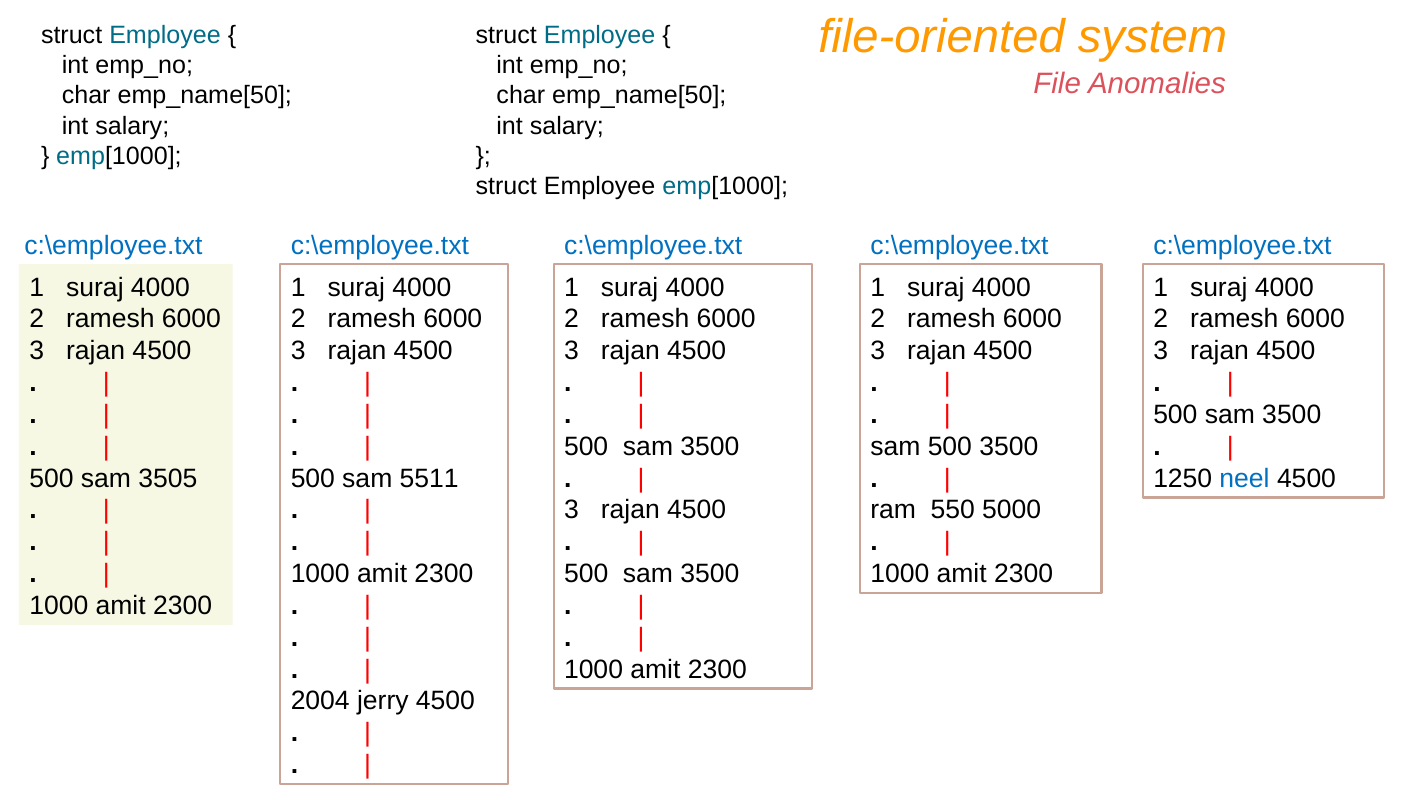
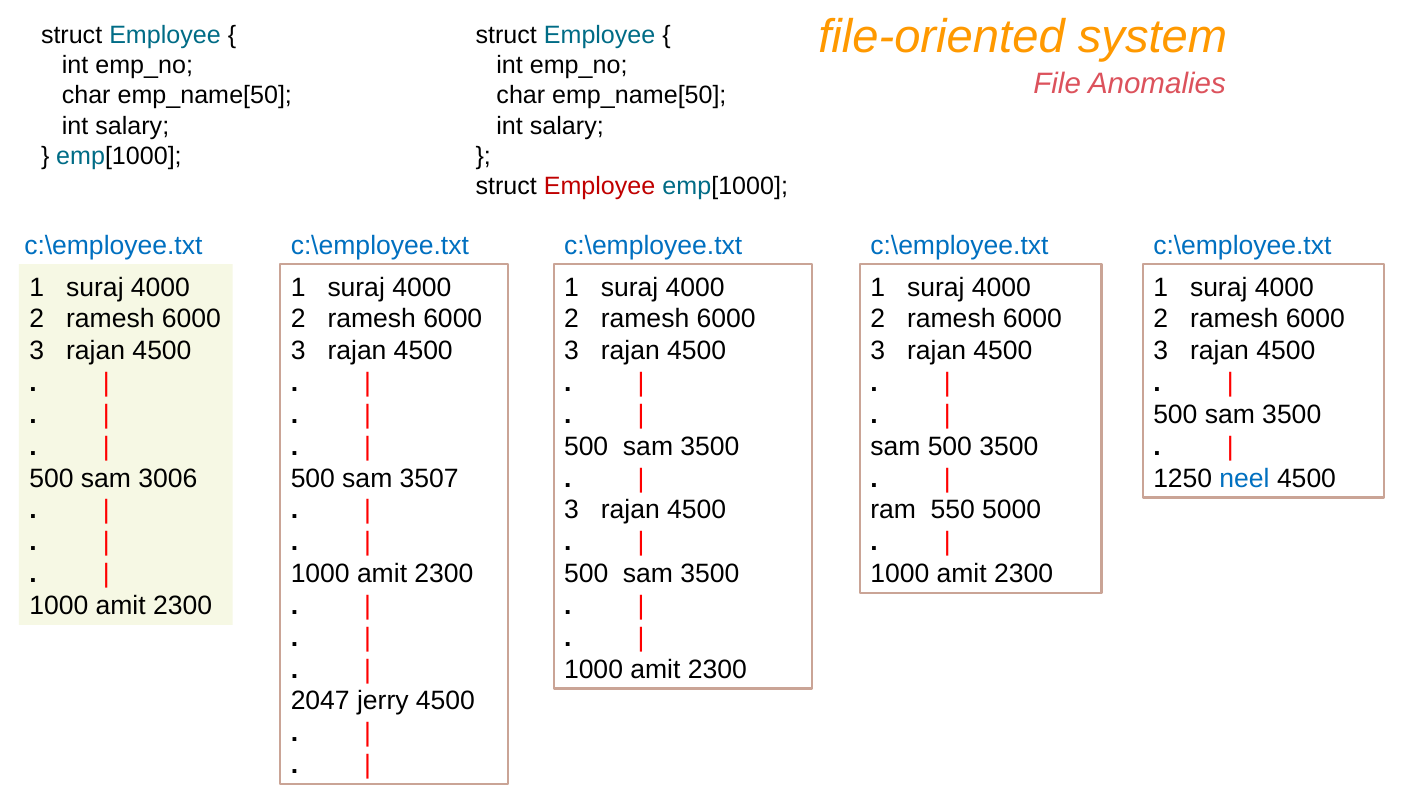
Employee at (600, 186) colour: black -> red
3505: 3505 -> 3006
5511: 5511 -> 3507
2004: 2004 -> 2047
